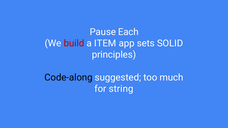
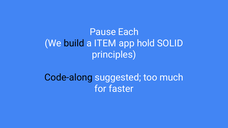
build colour: red -> black
sets: sets -> hold
string: string -> faster
